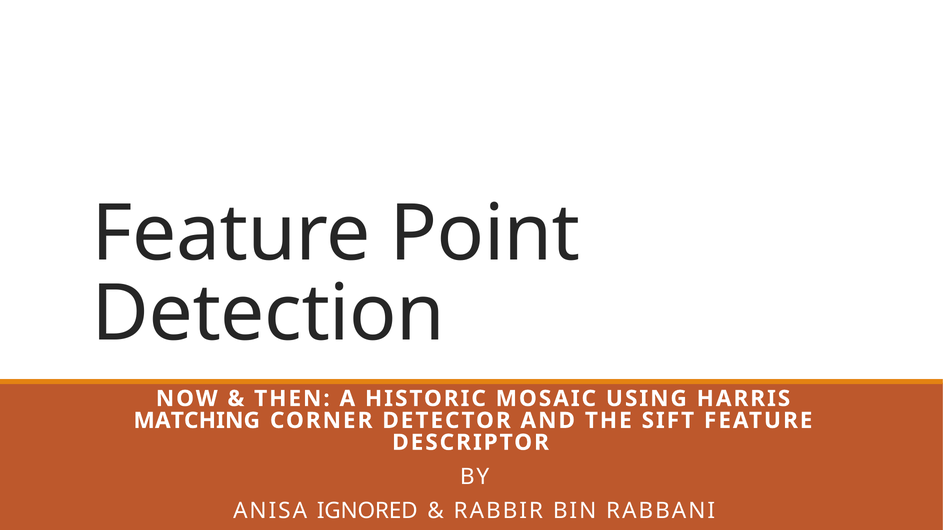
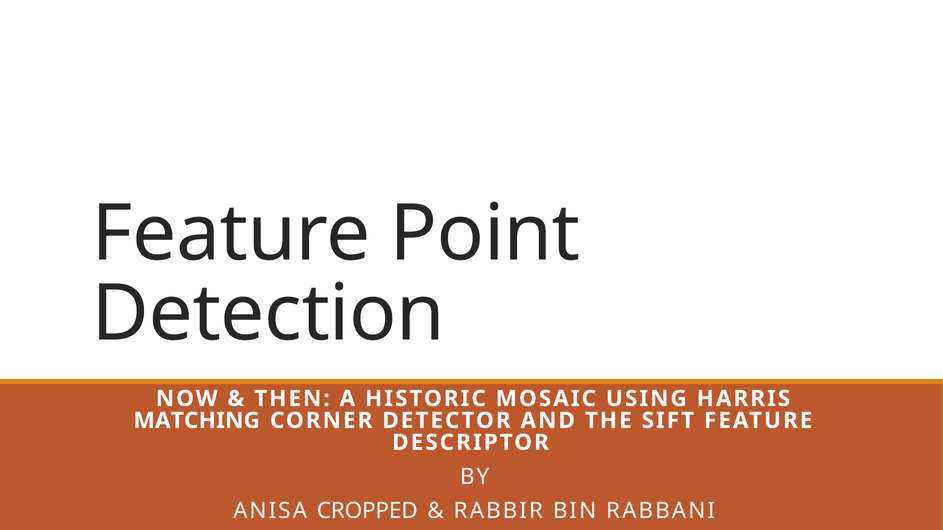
IGNORED: IGNORED -> CROPPED
